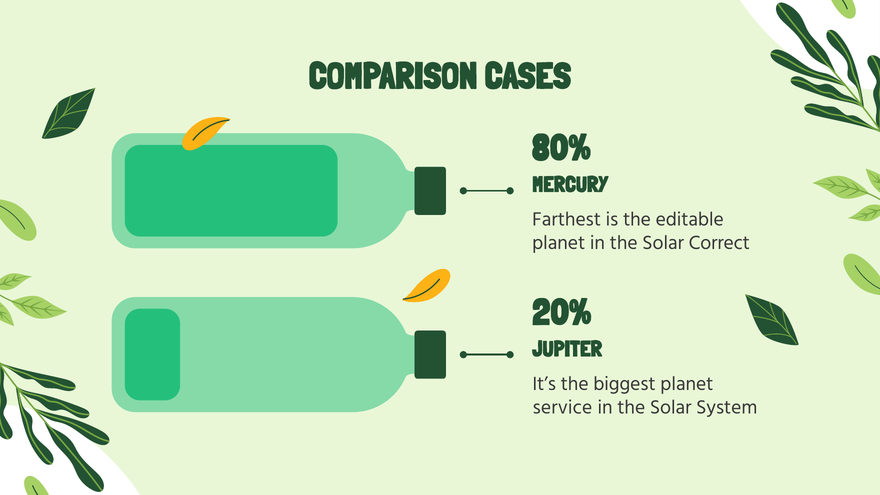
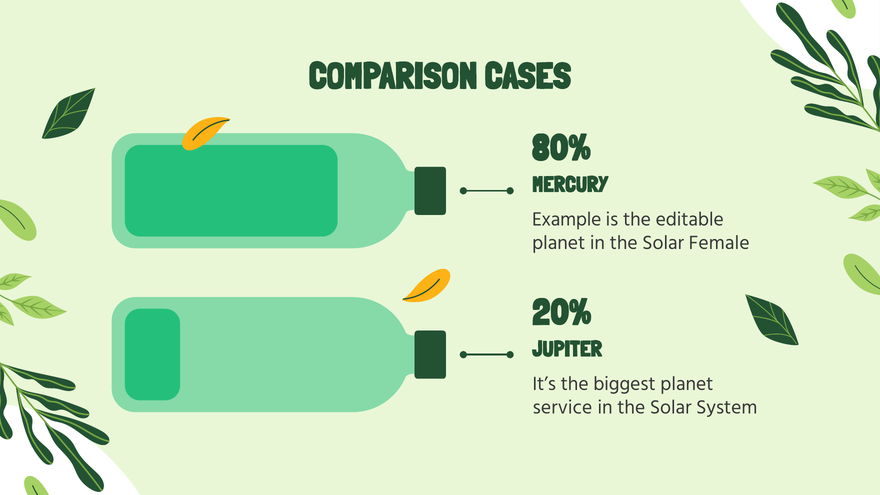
Farthest: Farthest -> Example
Correct: Correct -> Female
